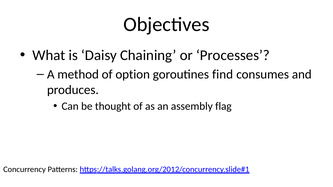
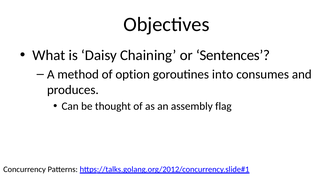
Processes: Processes -> Sentences
find: find -> into
